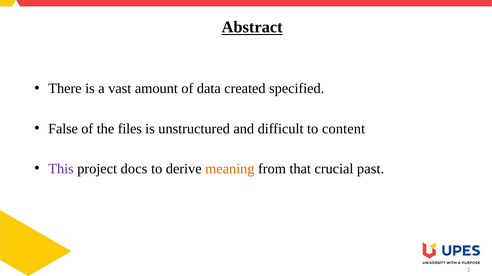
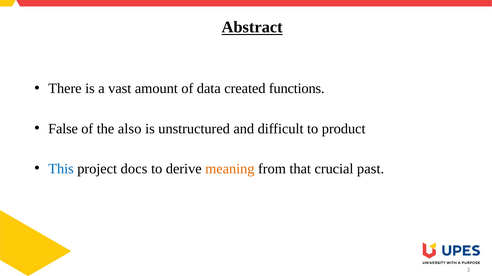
specified: specified -> functions
files: files -> also
content: content -> product
This colour: purple -> blue
